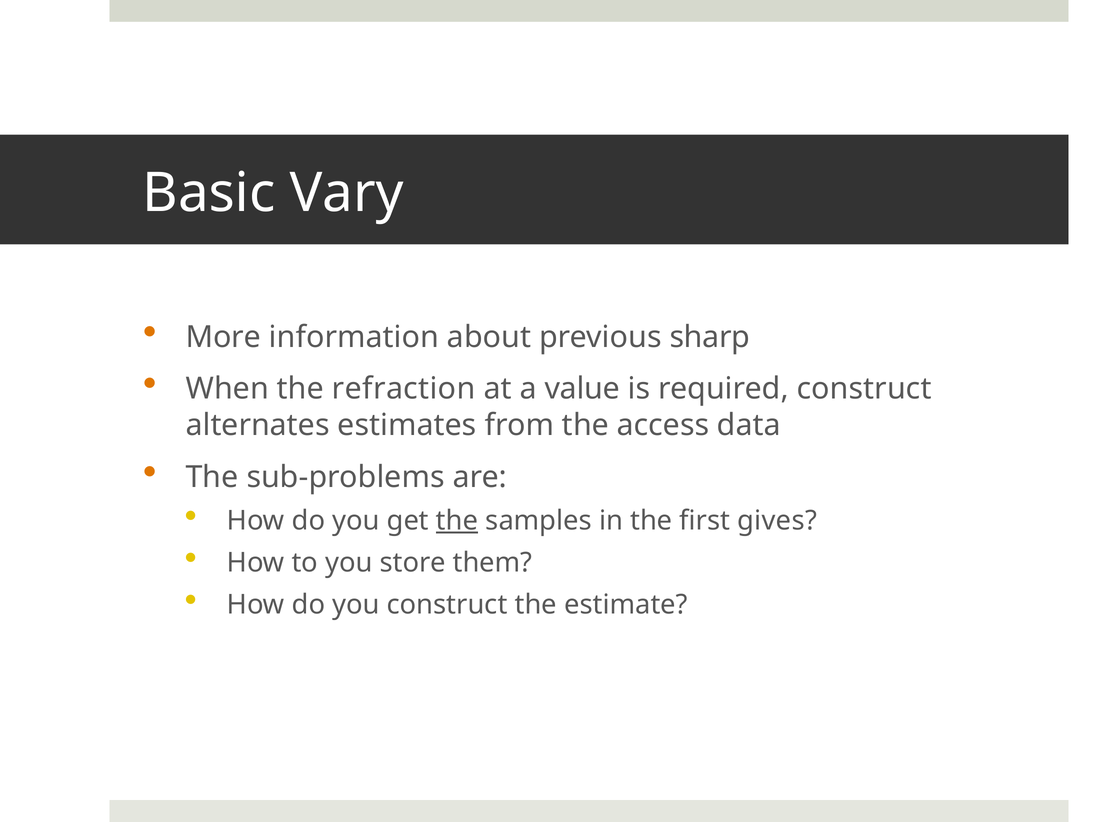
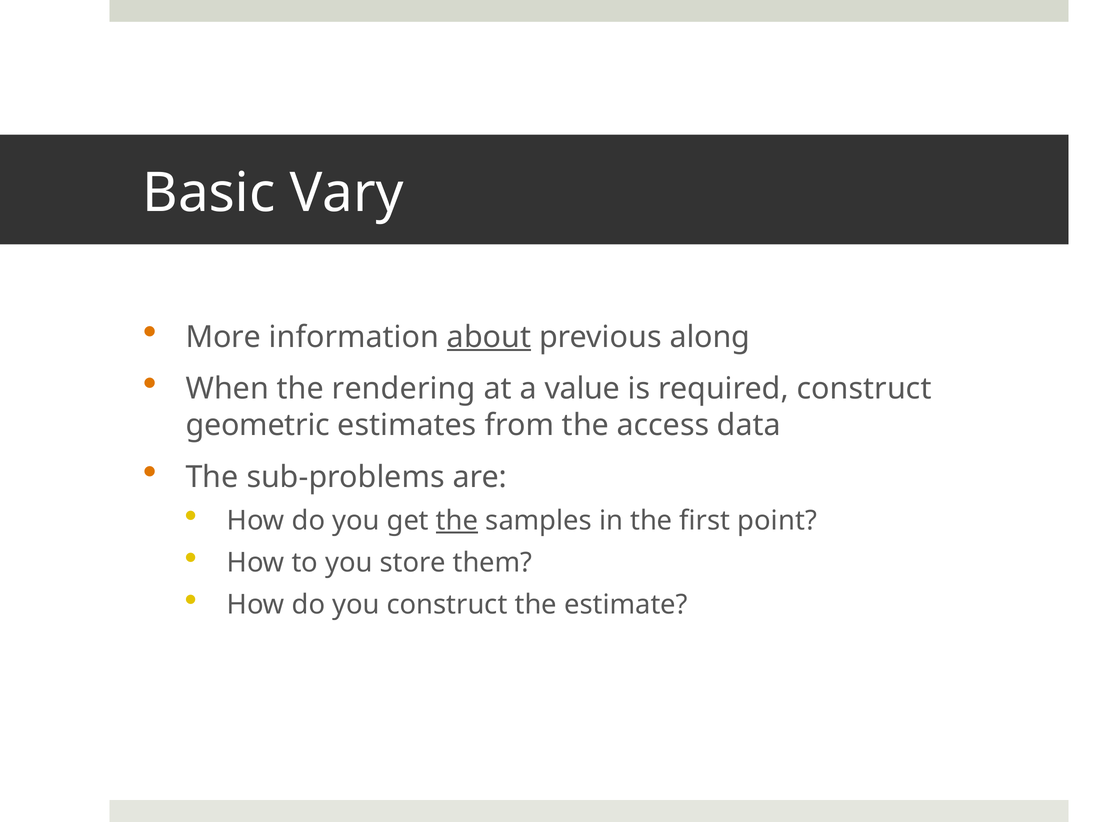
about underline: none -> present
sharp: sharp -> along
refraction: refraction -> rendering
alternates: alternates -> geometric
gives: gives -> point
